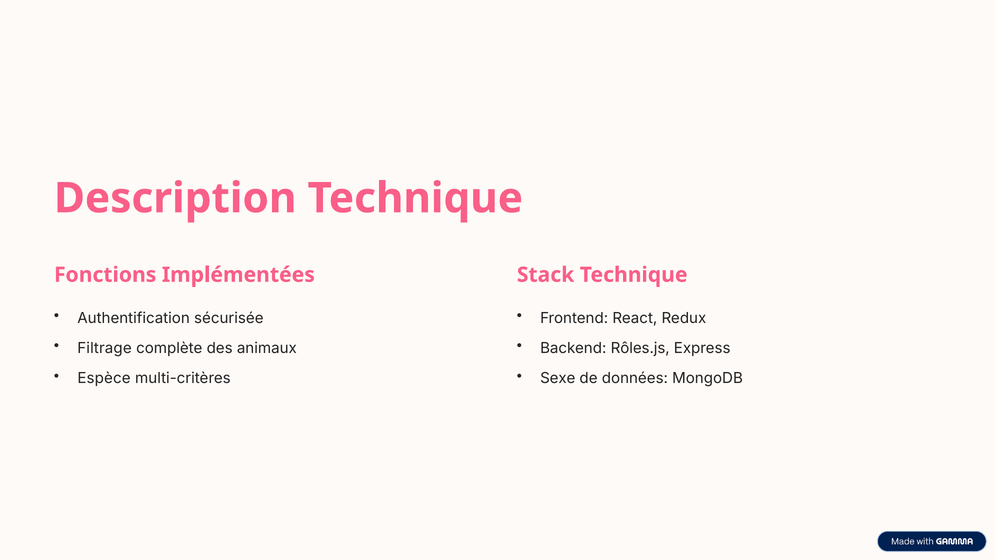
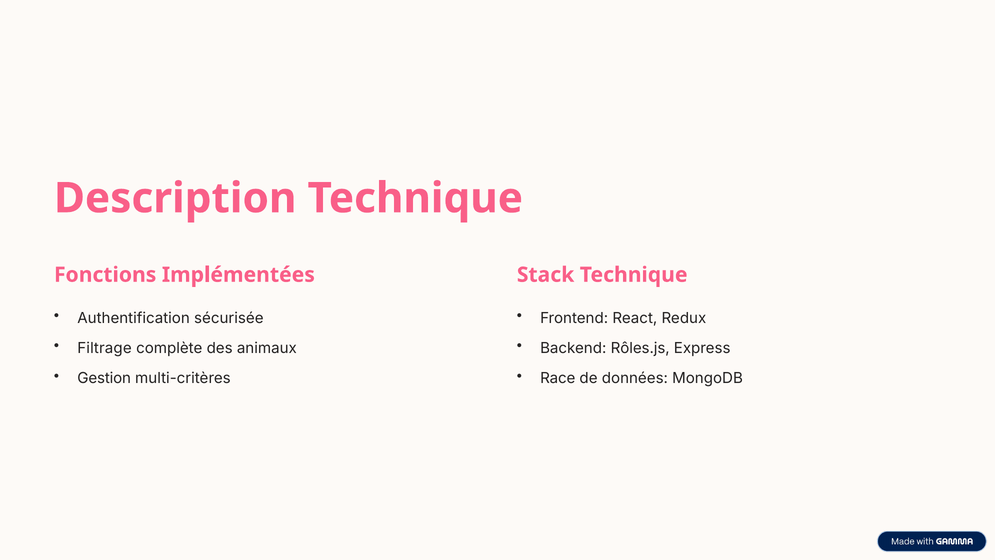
Espèce: Espèce -> Gestion
Sexe: Sexe -> Race
